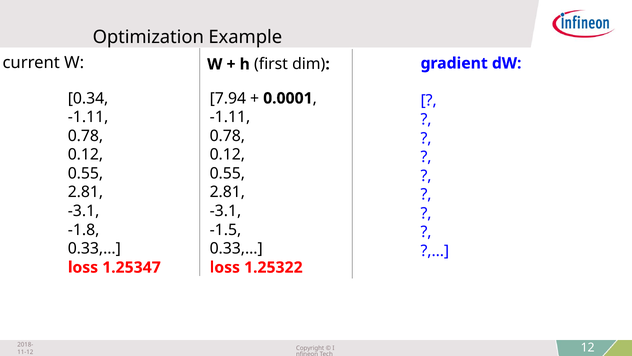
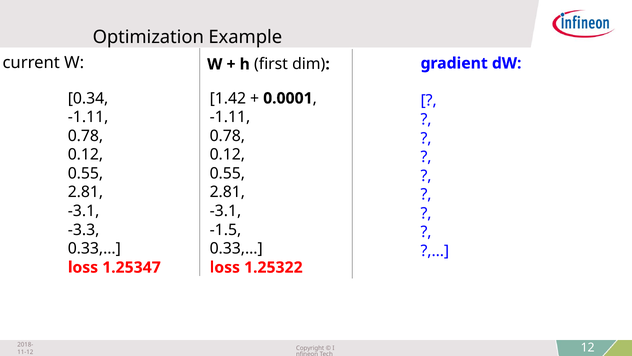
7.94: 7.94 -> 1.42
-1.8: -1.8 -> -3.3
